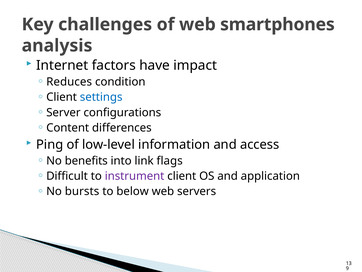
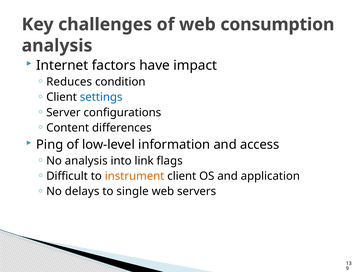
smartphones: smartphones -> consumption
No benefits: benefits -> analysis
instrument colour: purple -> orange
bursts: bursts -> delays
below: below -> single
